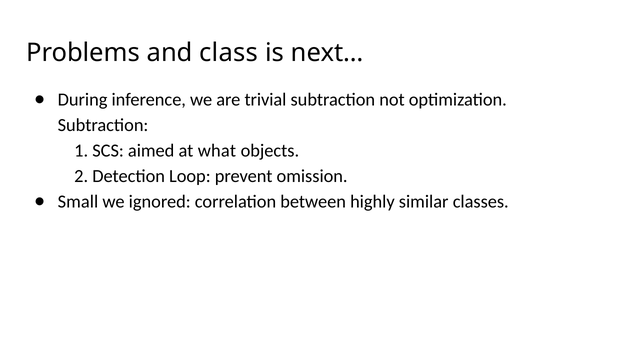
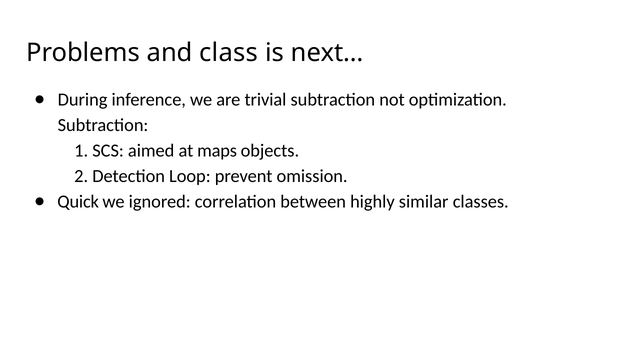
what: what -> maps
Small: Small -> Quick
